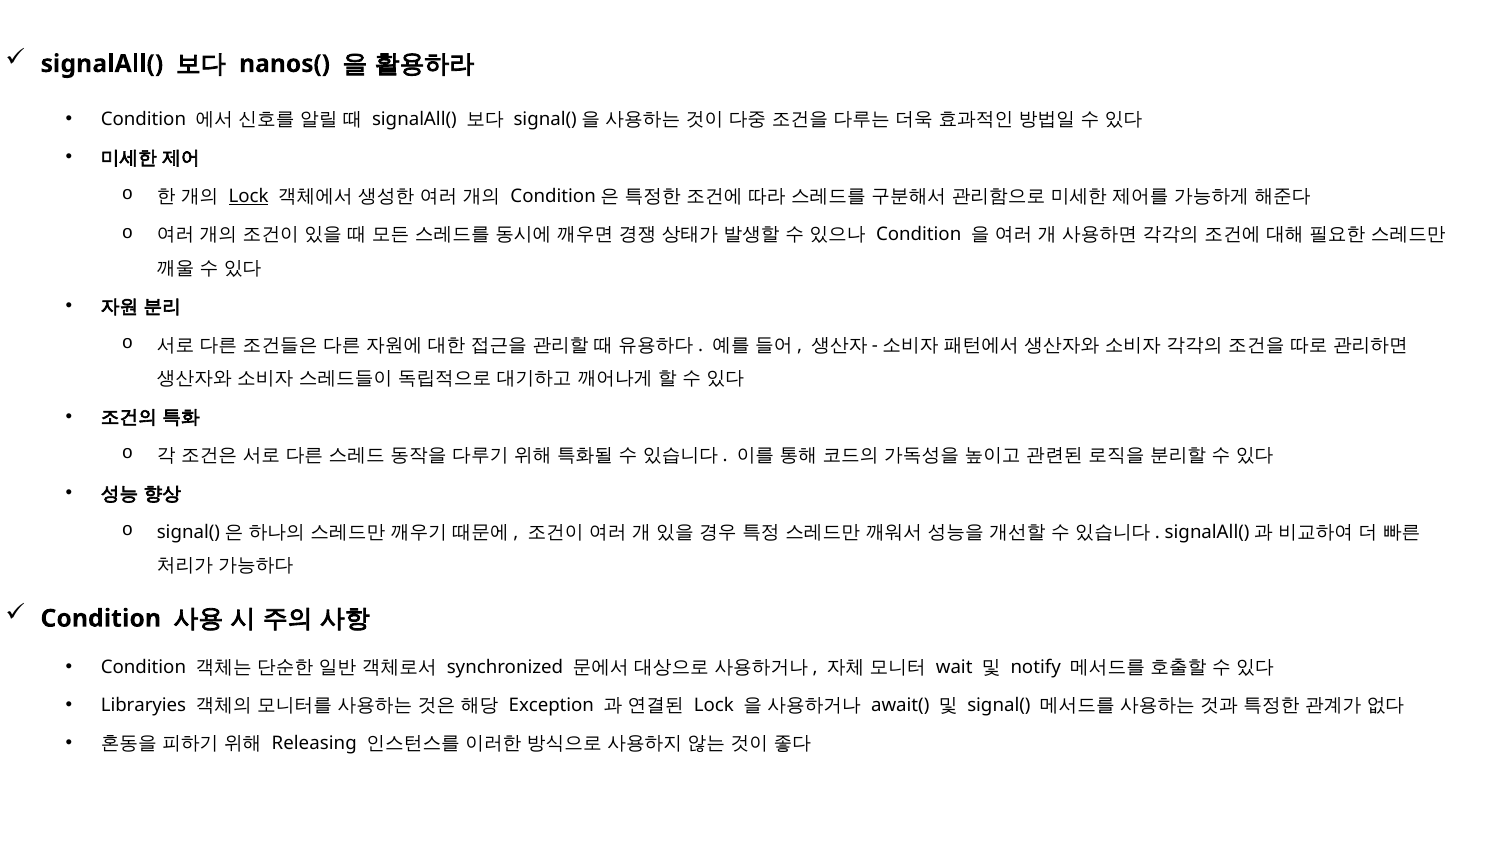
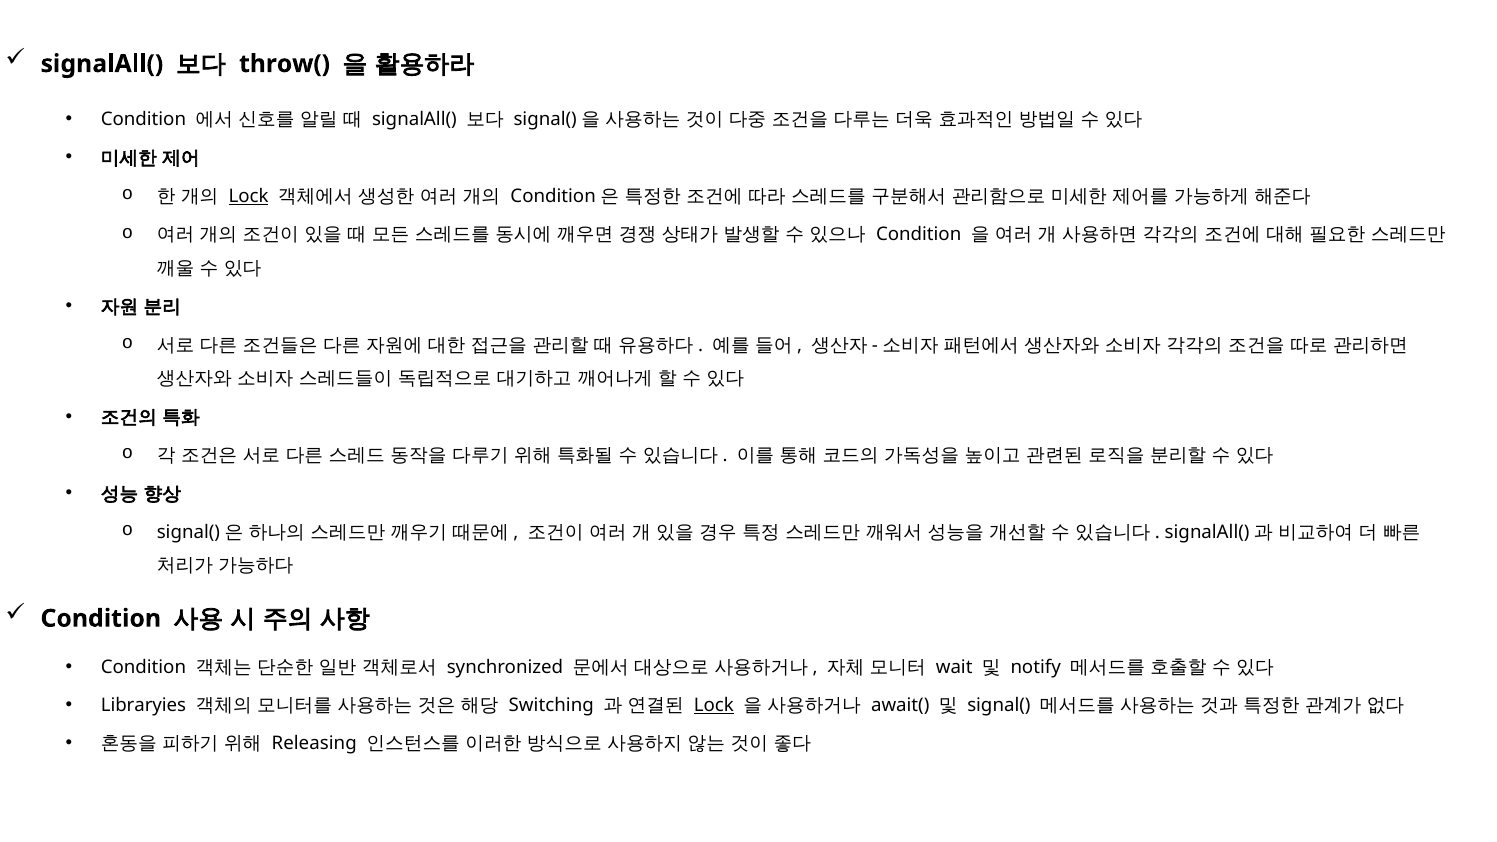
nanos(: nanos( -> throw(
Exception: Exception -> Switching
Lock at (714, 705) underline: none -> present
